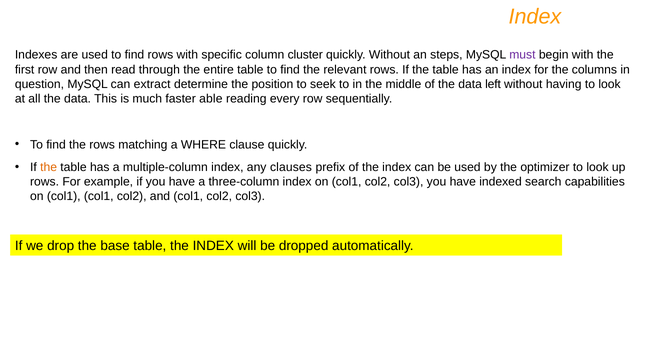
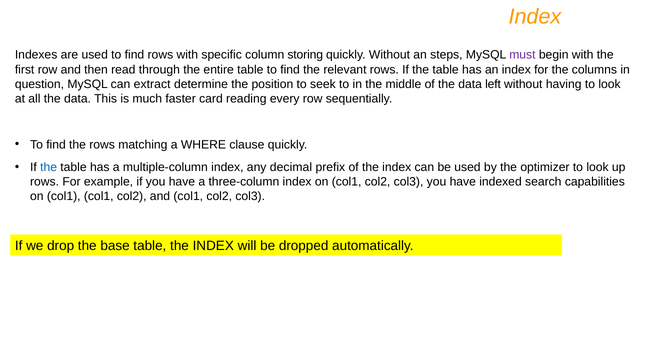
cluster: cluster -> storing
able: able -> card
the at (49, 167) colour: orange -> blue
clauses: clauses -> decimal
